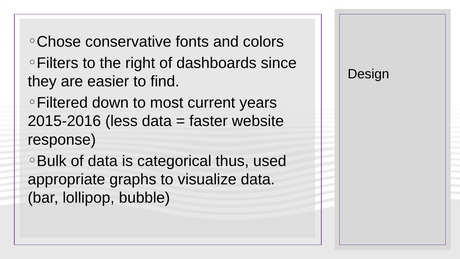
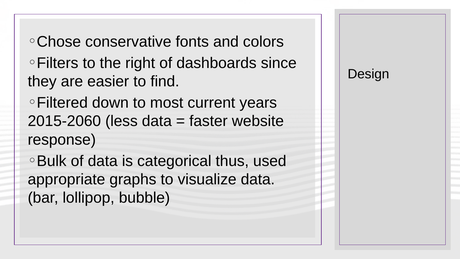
2015-2016: 2015-2016 -> 2015-2060
